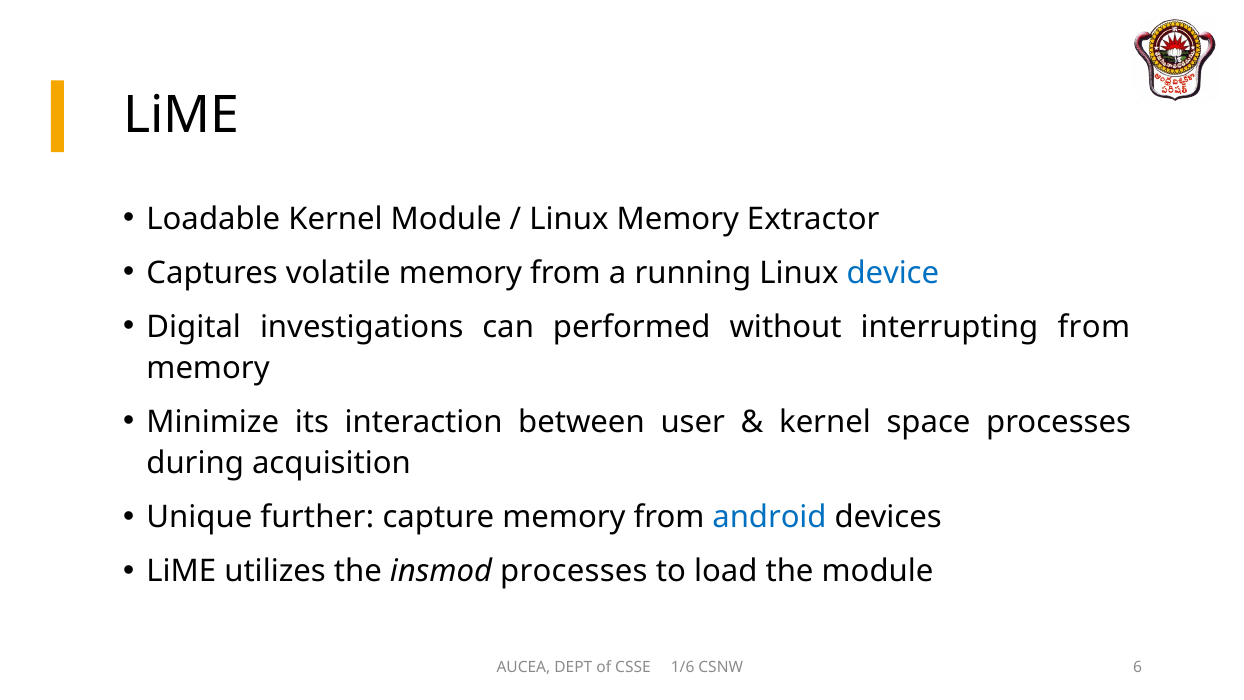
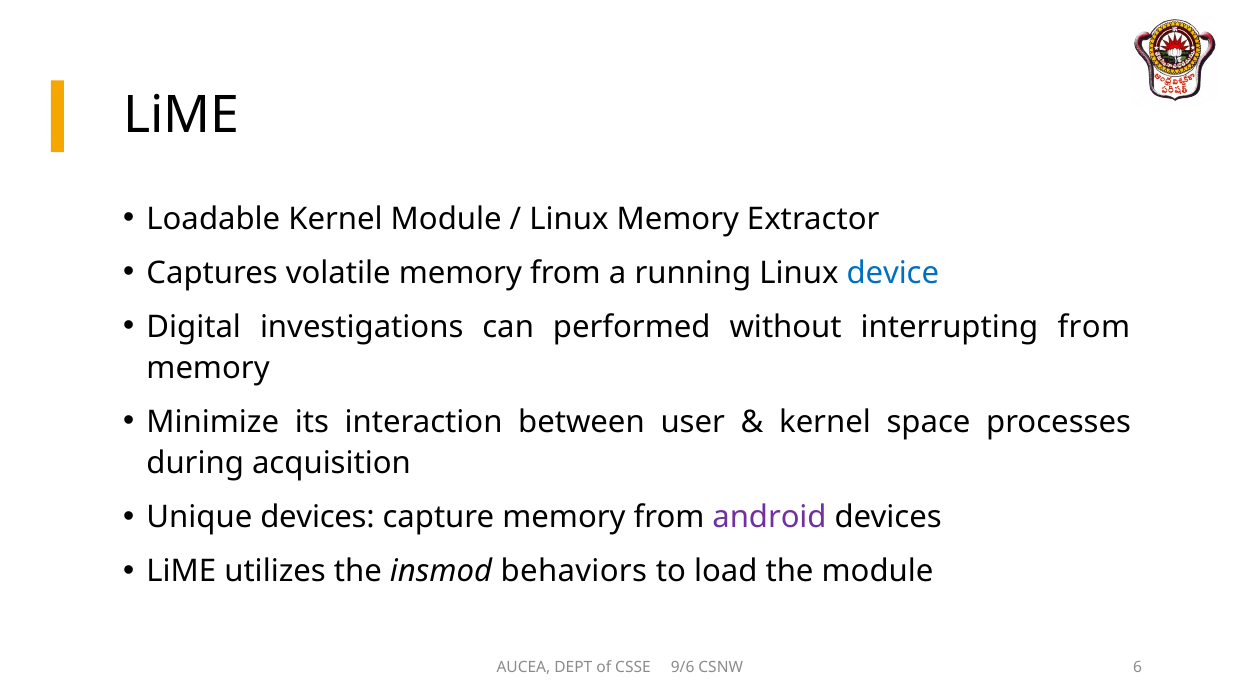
Unique further: further -> devices
android colour: blue -> purple
insmod processes: processes -> behaviors
1/6: 1/6 -> 9/6
